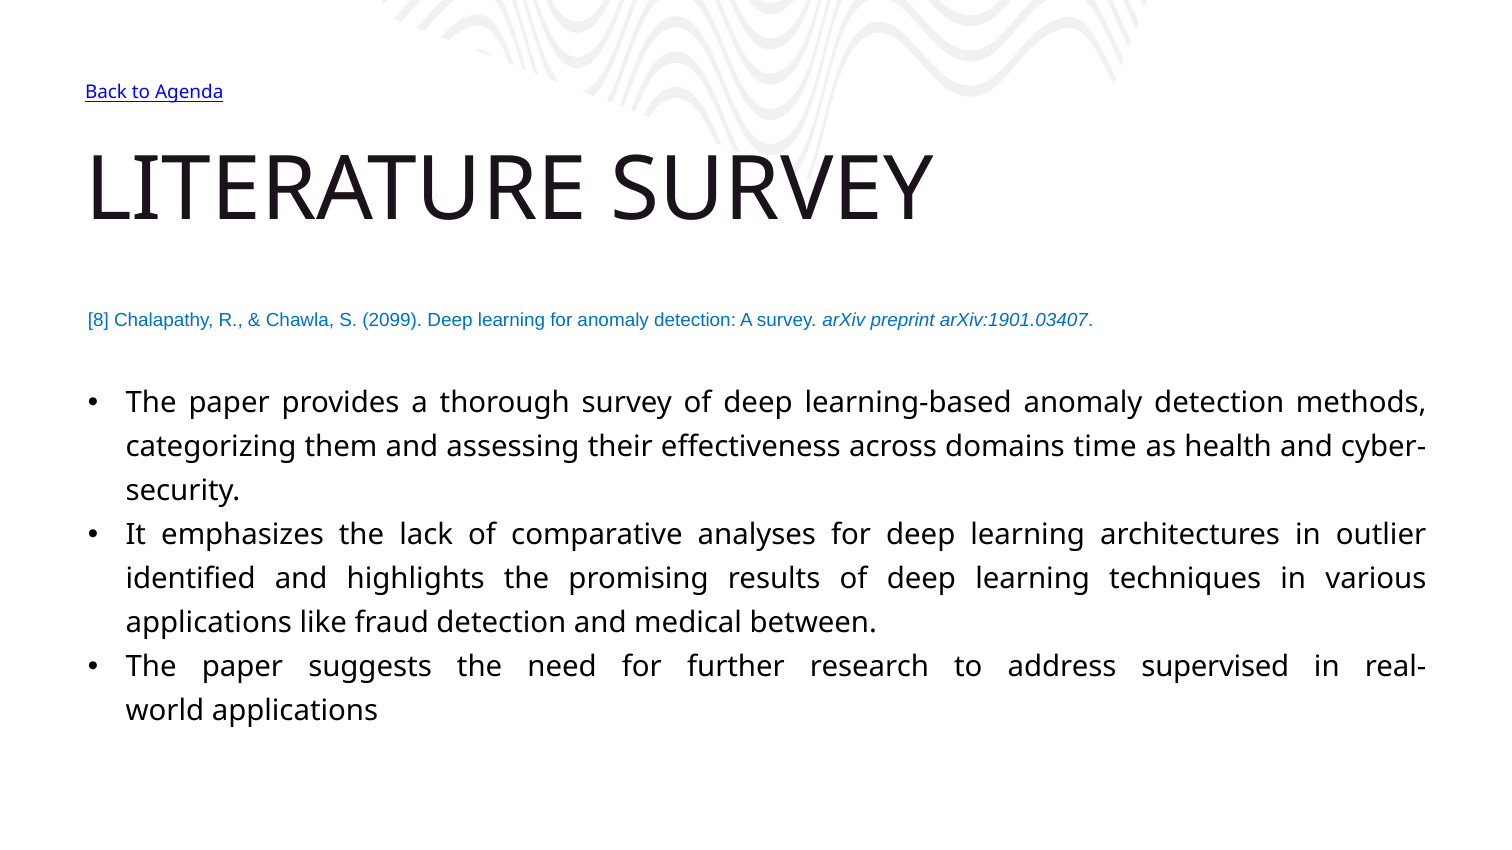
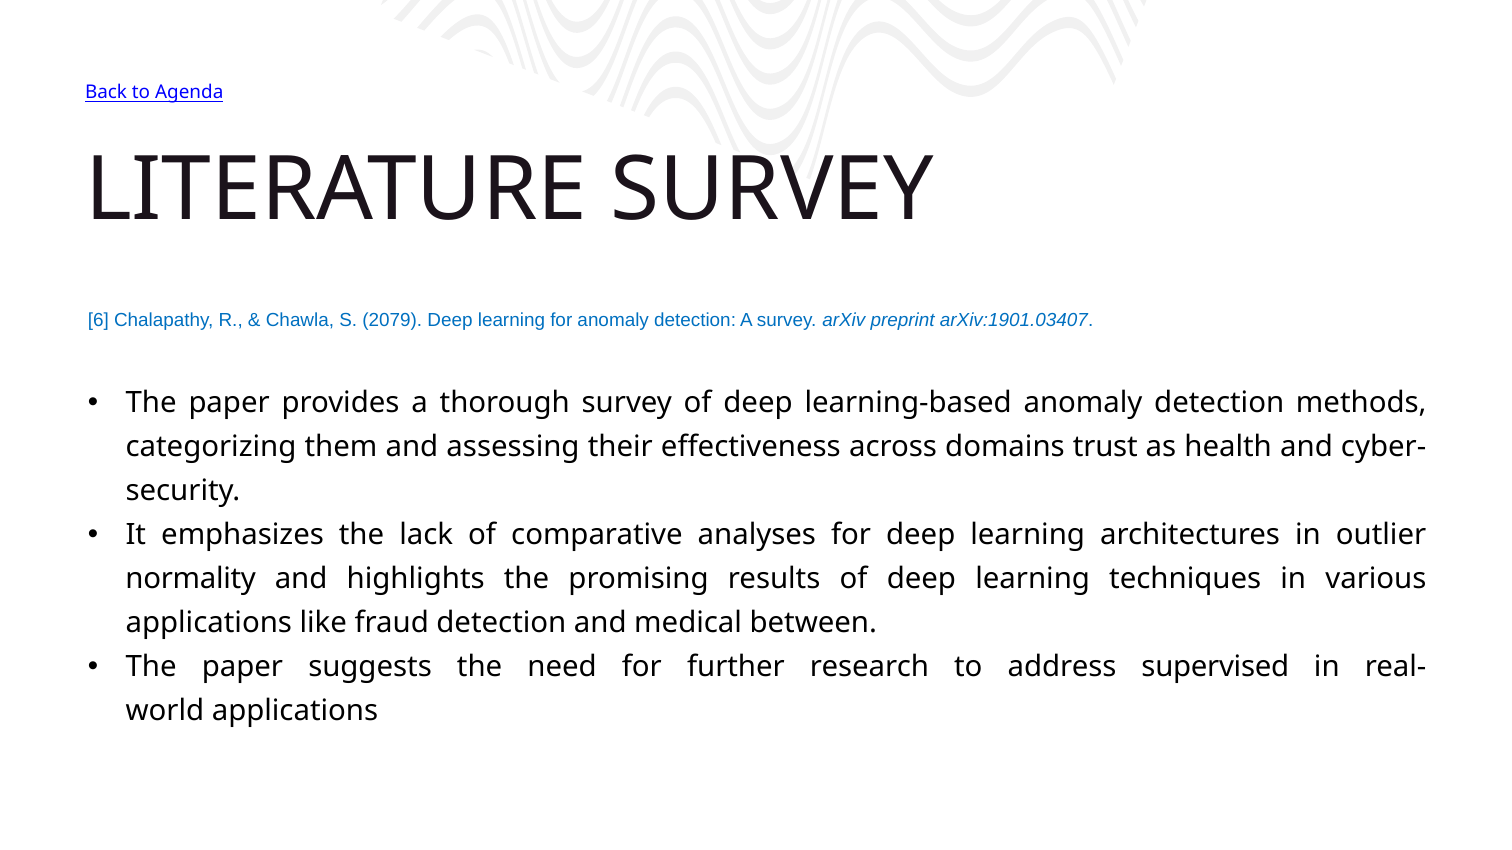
8: 8 -> 6
2099: 2099 -> 2079
time: time -> trust
identified: identified -> normality
